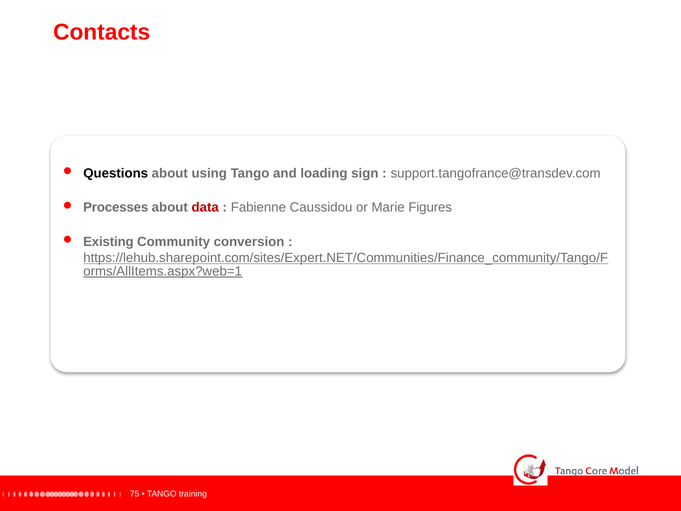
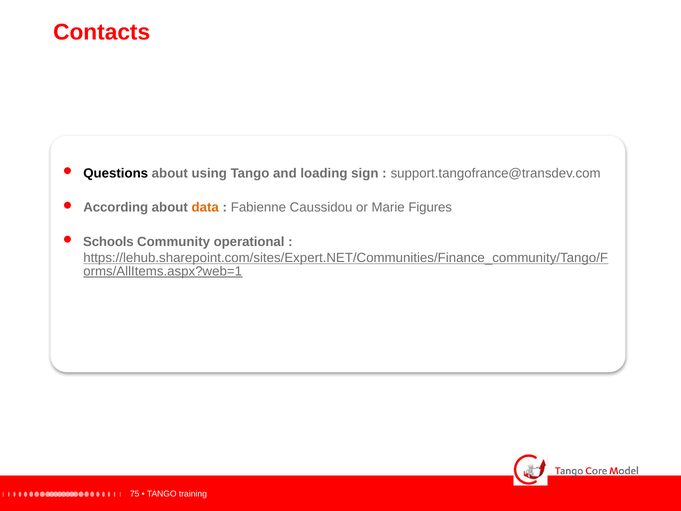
Processes: Processes -> According
data colour: red -> orange
Existing: Existing -> Schools
conversion: conversion -> operational
